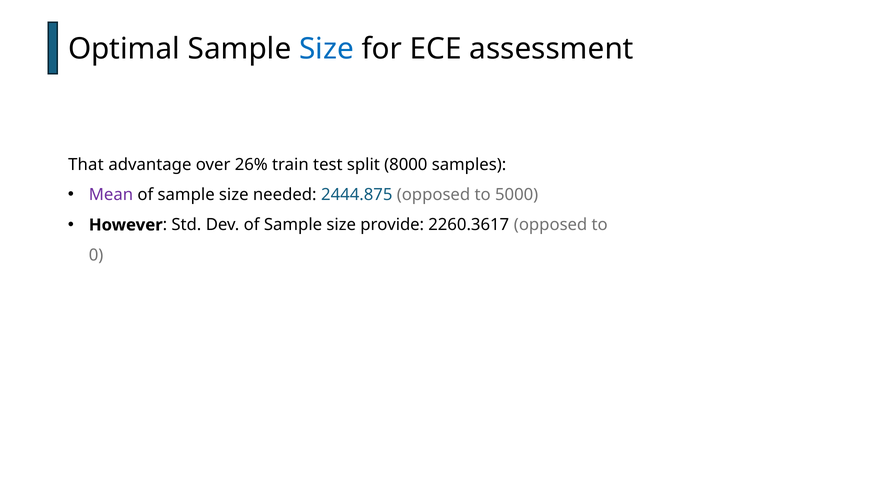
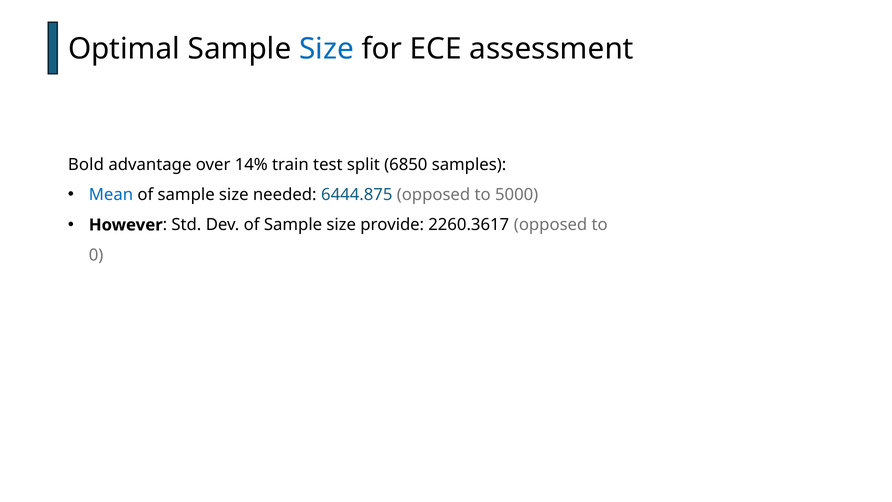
That: That -> Bold
26%: 26% -> 14%
8000: 8000 -> 6850
Mean colour: purple -> blue
2444.875: 2444.875 -> 6444.875
